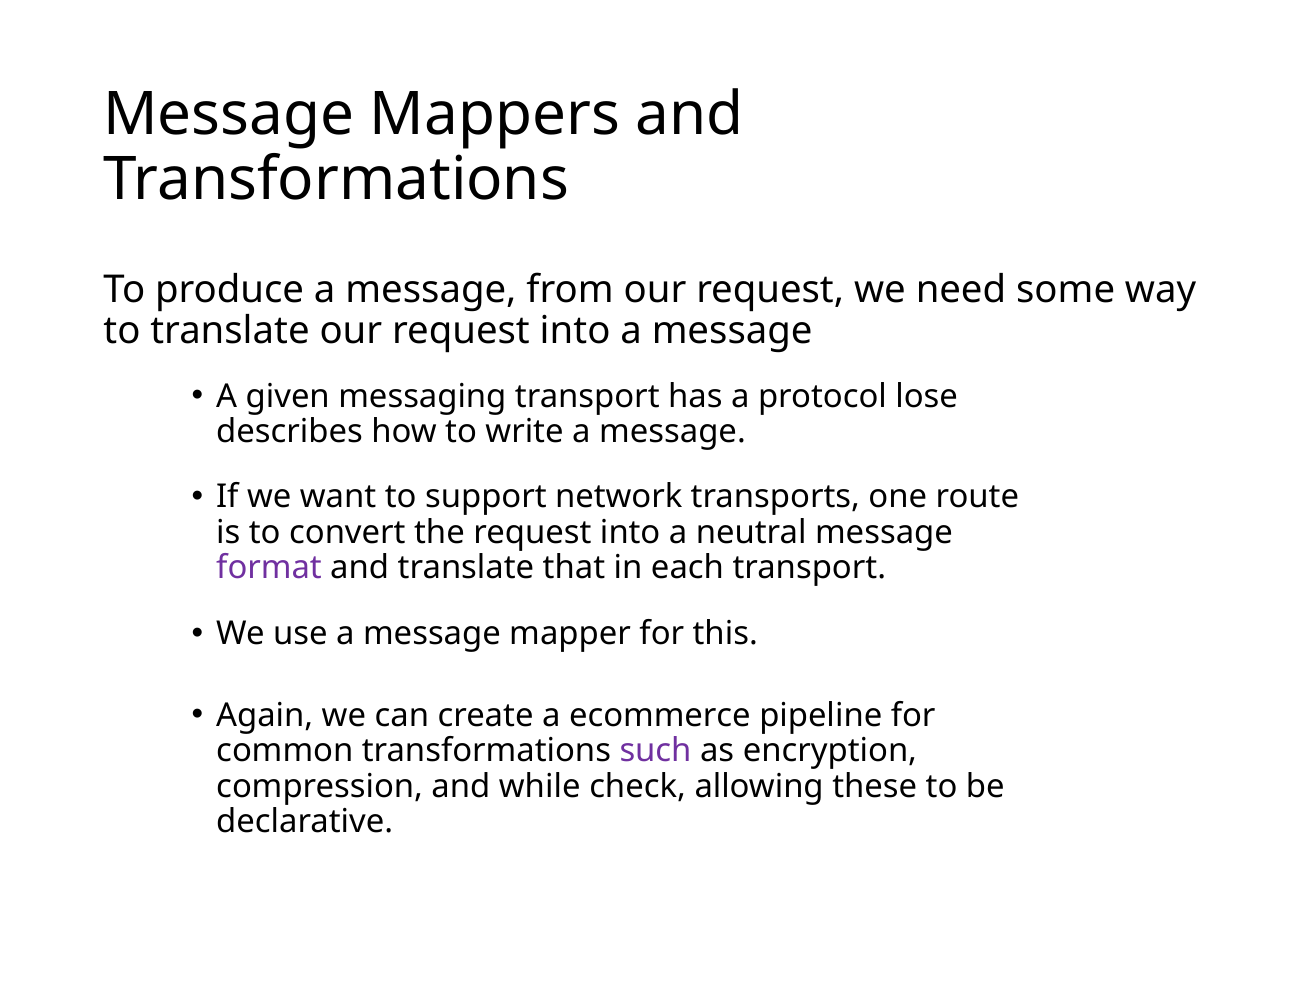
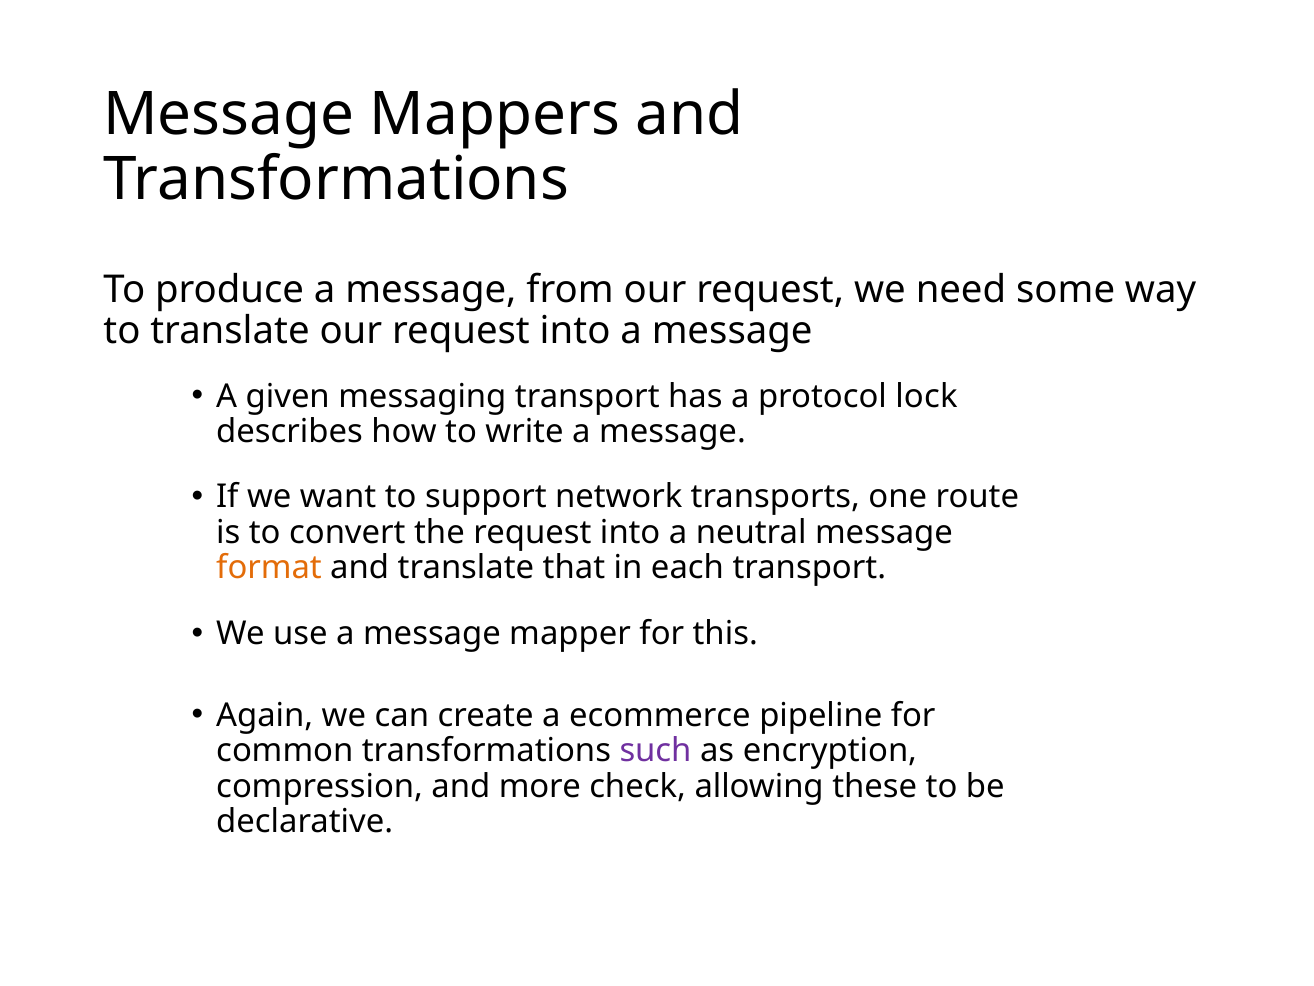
lose: lose -> lock
format colour: purple -> orange
while: while -> more
